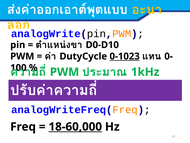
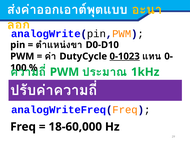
18-60,000 underline: present -> none
